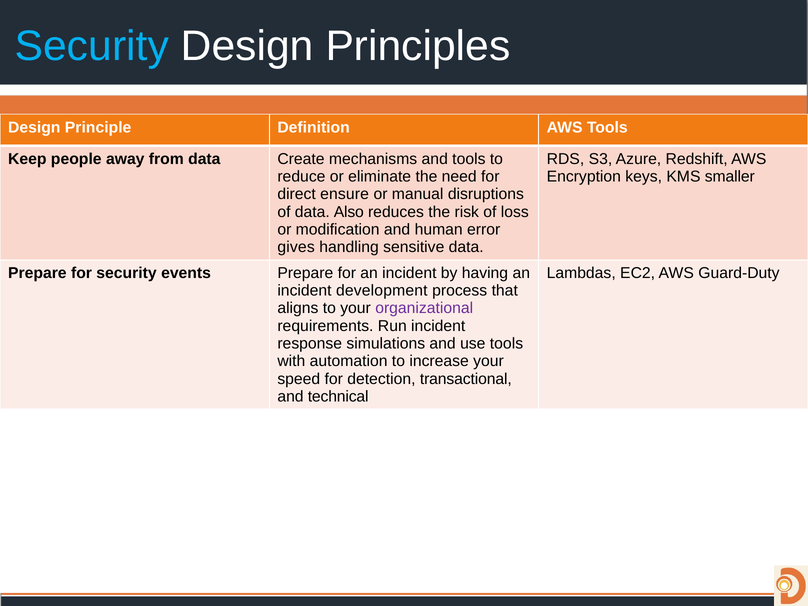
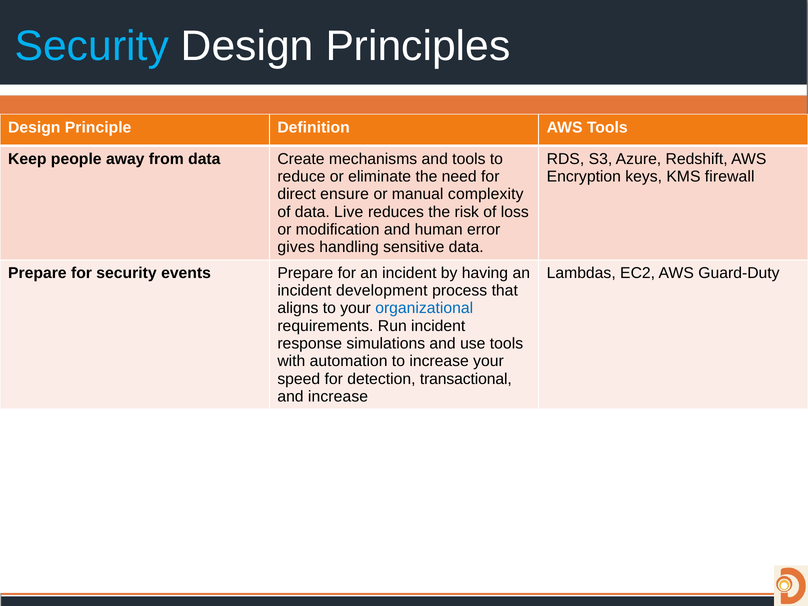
smaller: smaller -> firewall
disruptions: disruptions -> complexity
Also: Also -> Live
organizational colour: purple -> blue
and technical: technical -> increase
